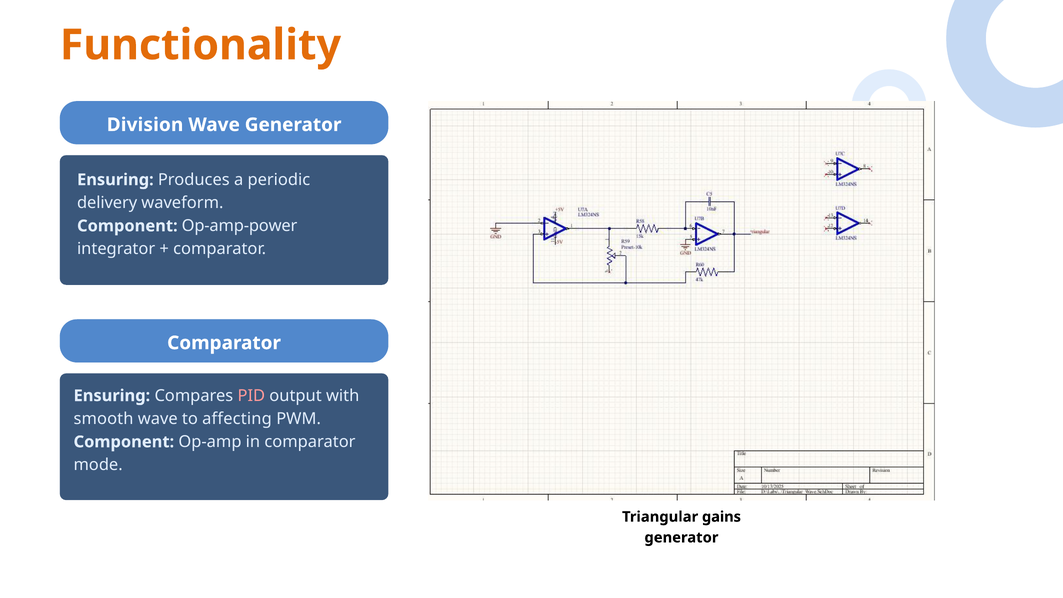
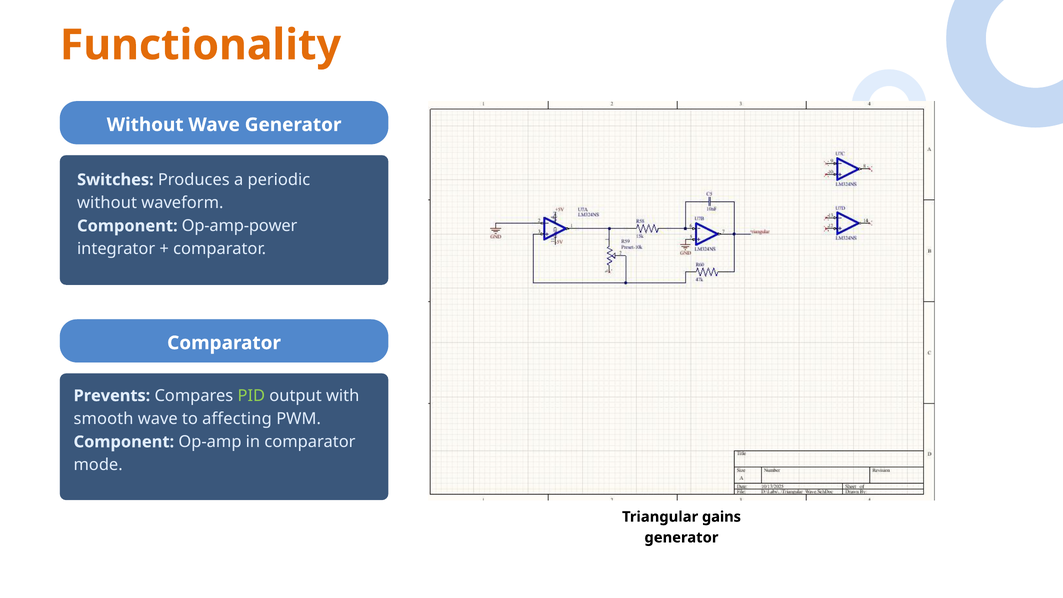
Division at (145, 125): Division -> Without
Ensuring at (115, 180): Ensuring -> Switches
delivery at (107, 203): delivery -> without
Ensuring at (112, 396): Ensuring -> Prevents
PID colour: pink -> light green
